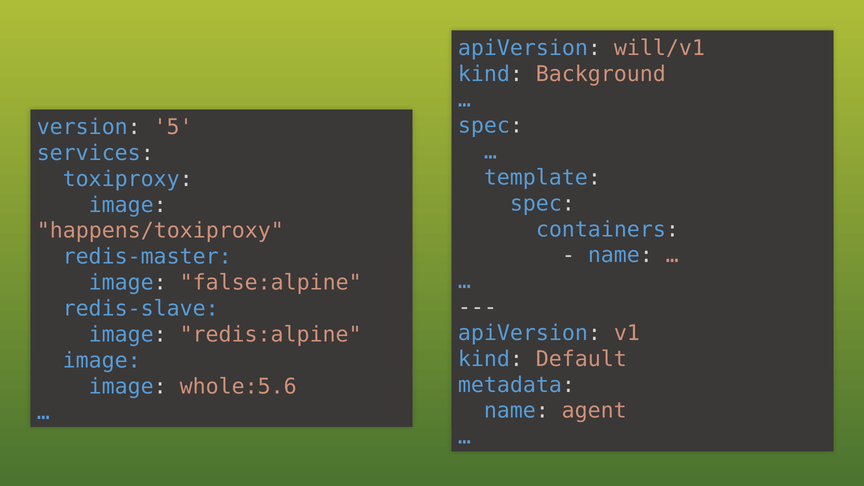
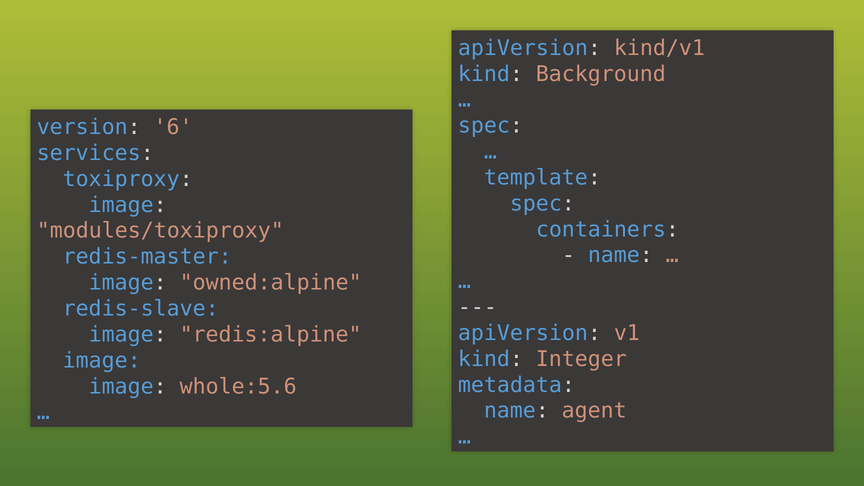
will/v1: will/v1 -> kind/v1
5: 5 -> 6
happens/toxiproxy: happens/toxiproxy -> modules/toxiproxy
false:alpine: false:alpine -> owned:alpine
Default: Default -> Integer
